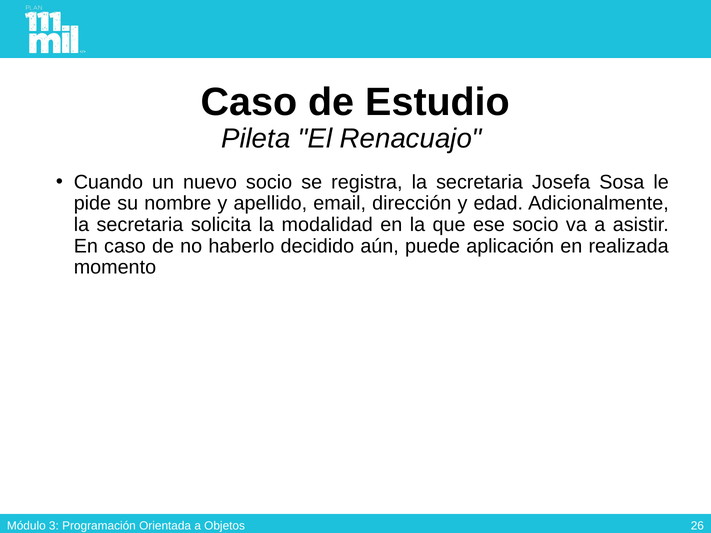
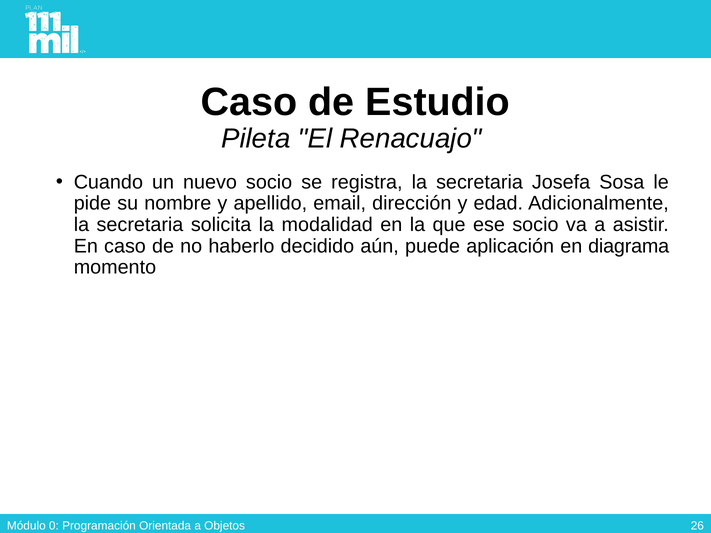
realizada: realizada -> diagrama
3: 3 -> 0
